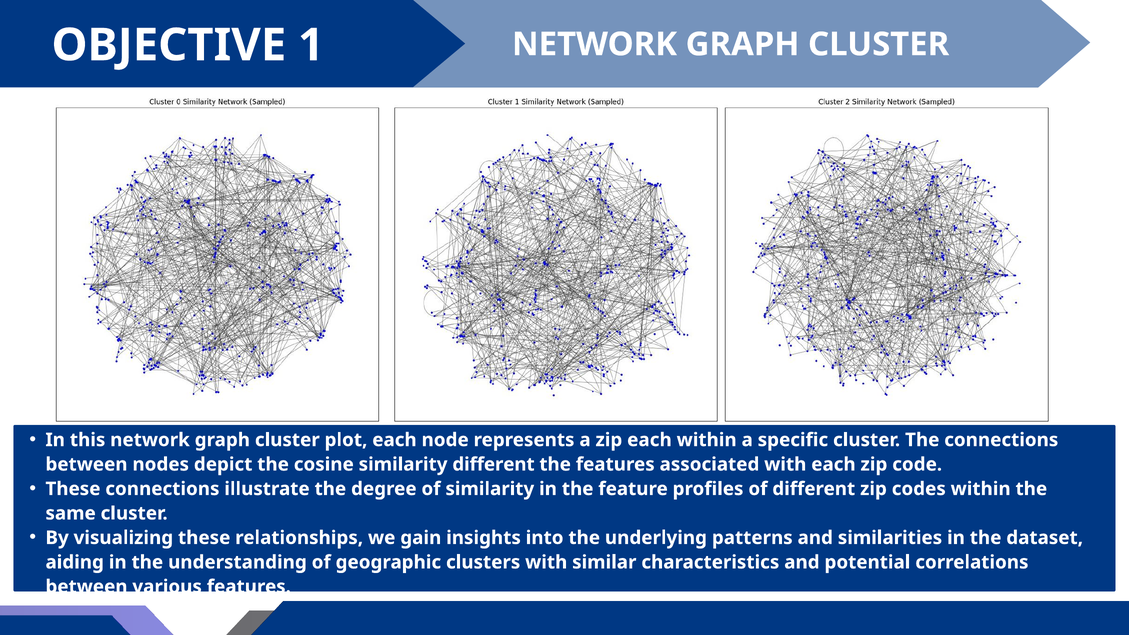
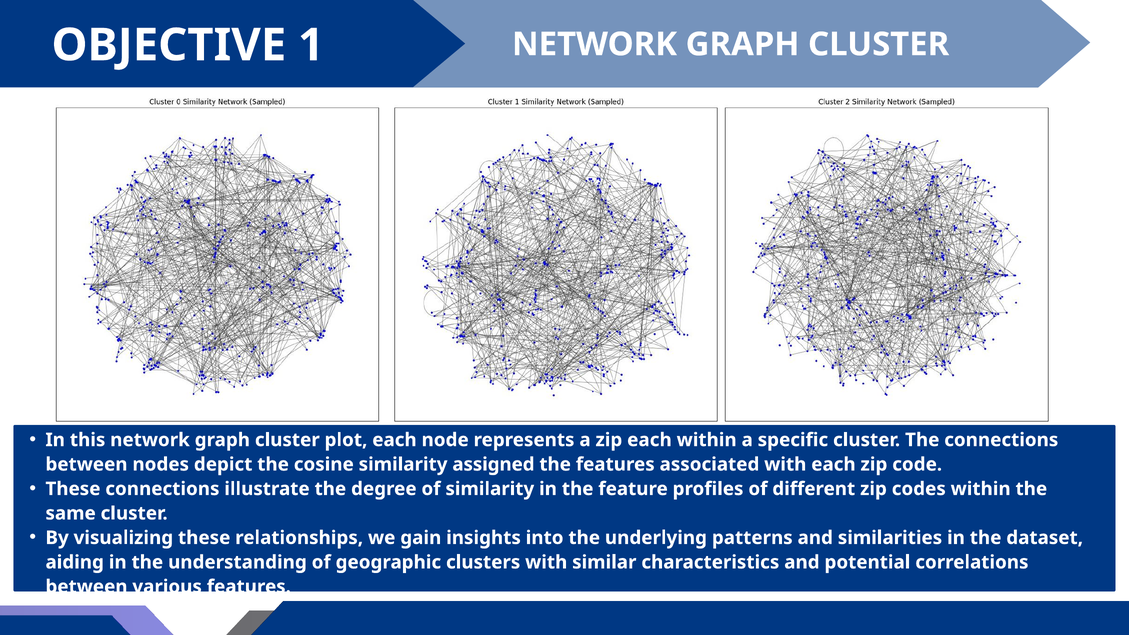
similarity different: different -> assigned
